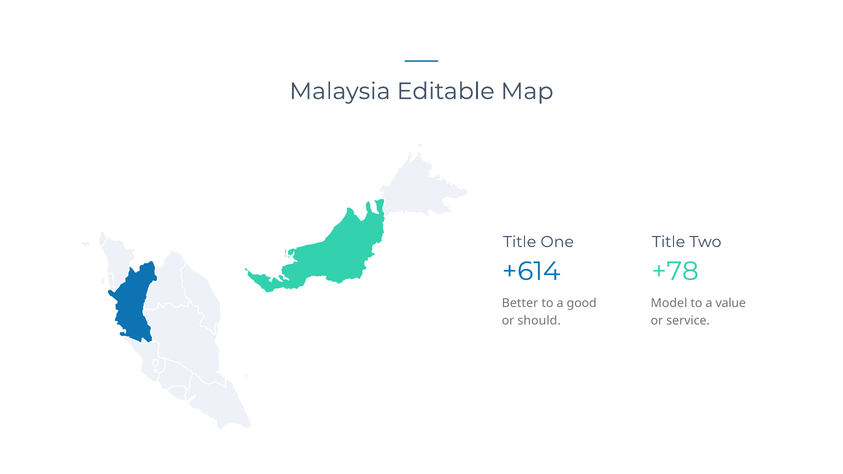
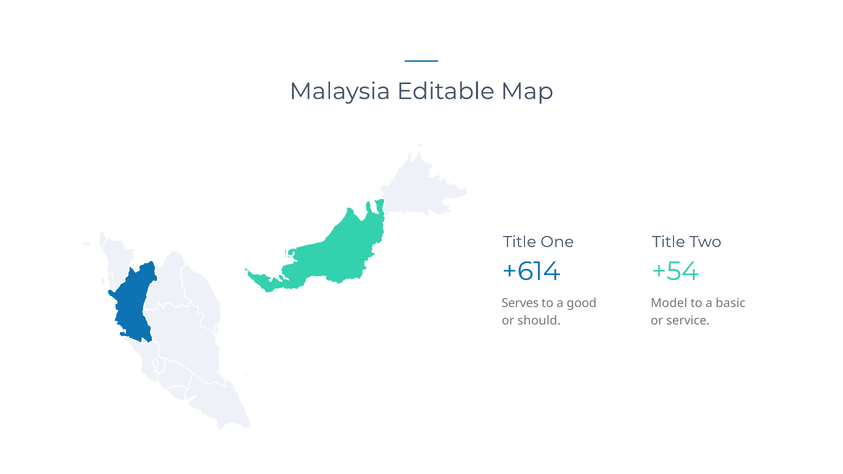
+78: +78 -> +54
Better: Better -> Serves
value: value -> basic
